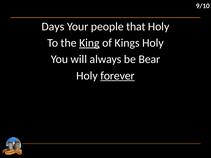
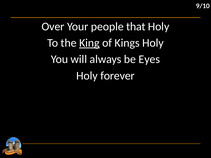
Days: Days -> Over
Bear: Bear -> Eyes
forever underline: present -> none
